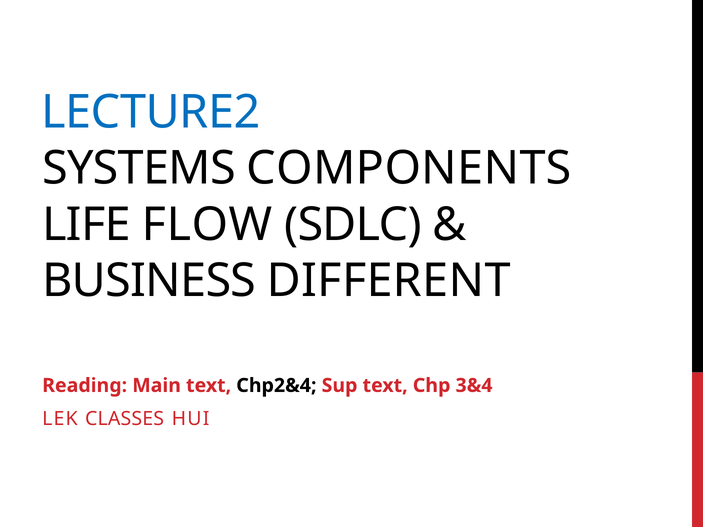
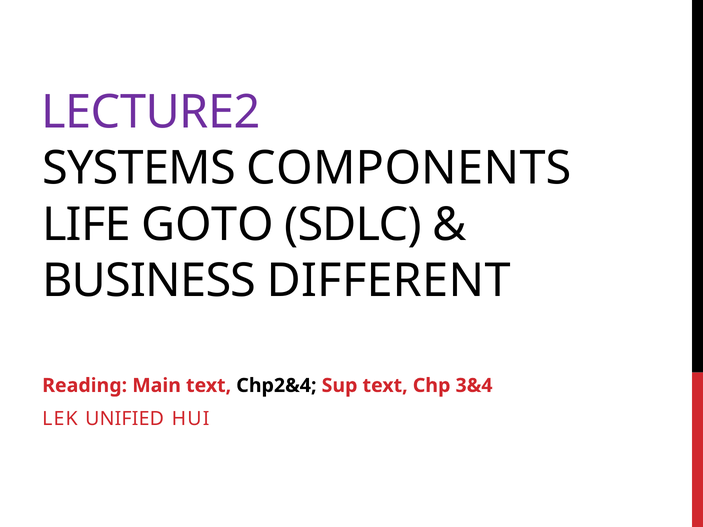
LECTURE2 colour: blue -> purple
FLOW: FLOW -> GOTO
CLASSES: CLASSES -> UNIFIED
